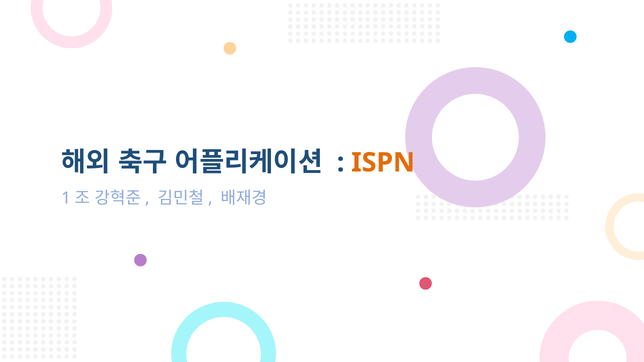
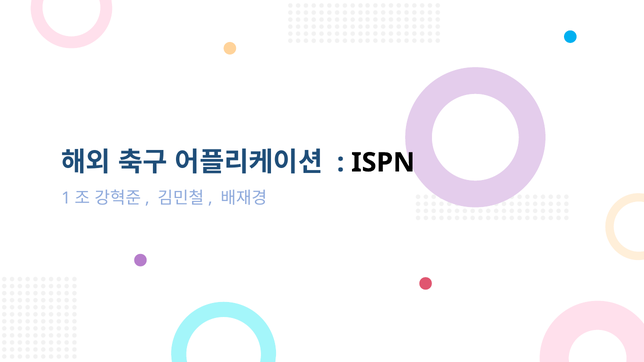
ISPN colour: orange -> black
